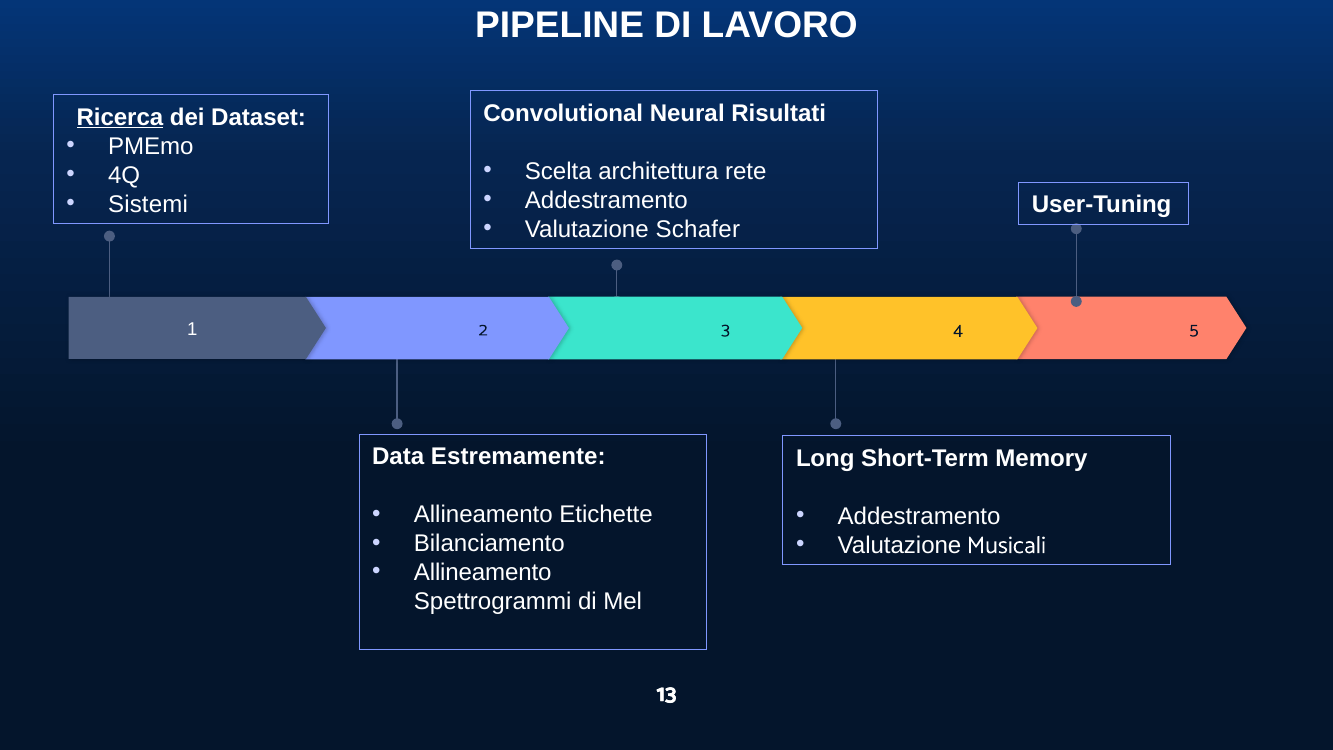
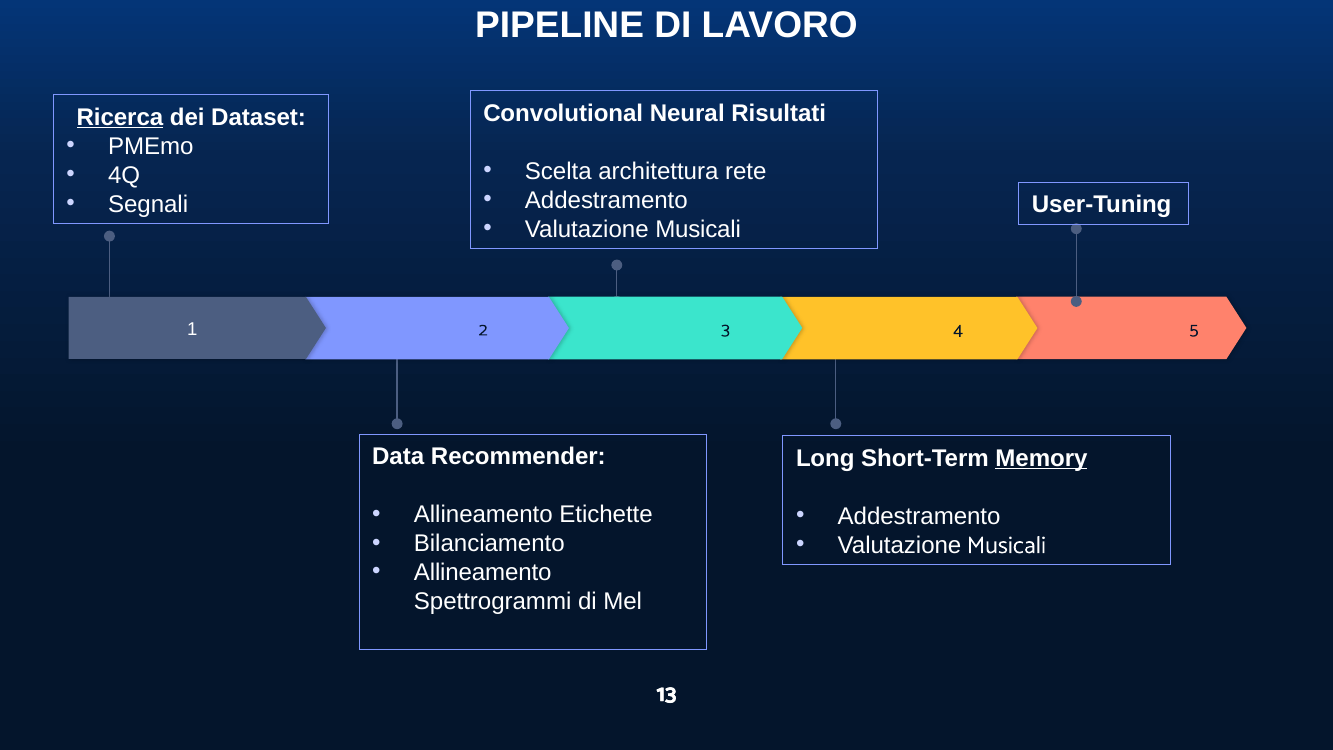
Sistemi: Sistemi -> Segnali
Schafer at (698, 229): Schafer -> Musicali
Estremamente: Estremamente -> Recommender
Memory underline: none -> present
